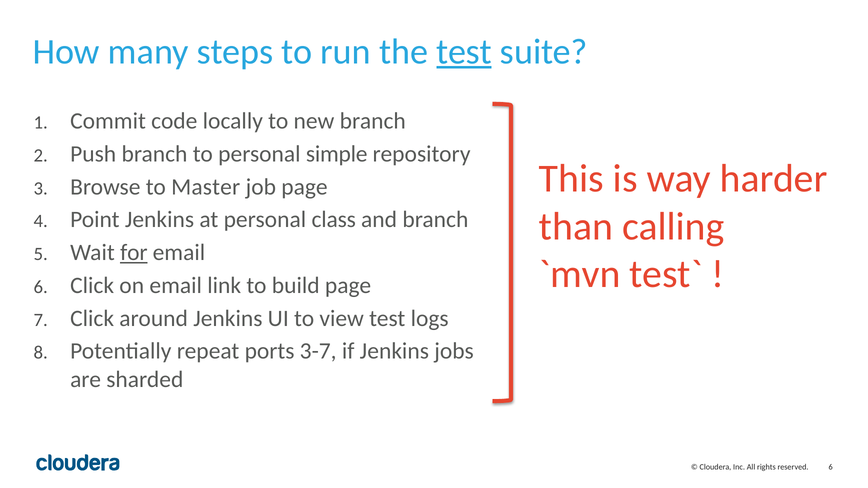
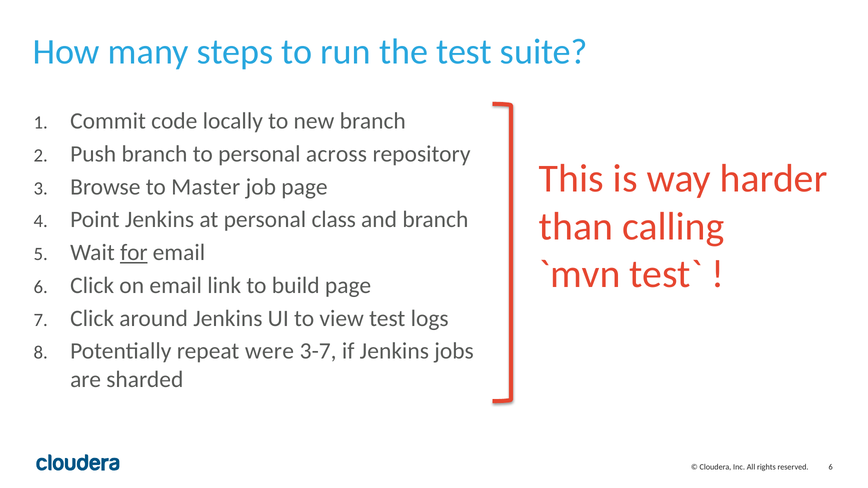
test at (464, 52) underline: present -> none
simple: simple -> across
ports: ports -> were
